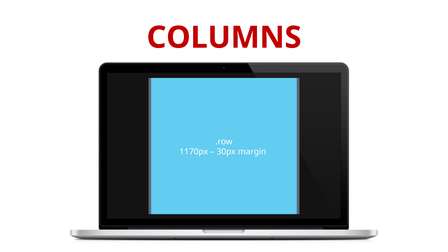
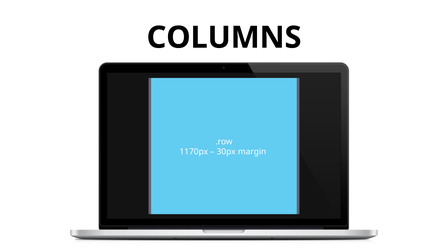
COLUMNS colour: red -> black
